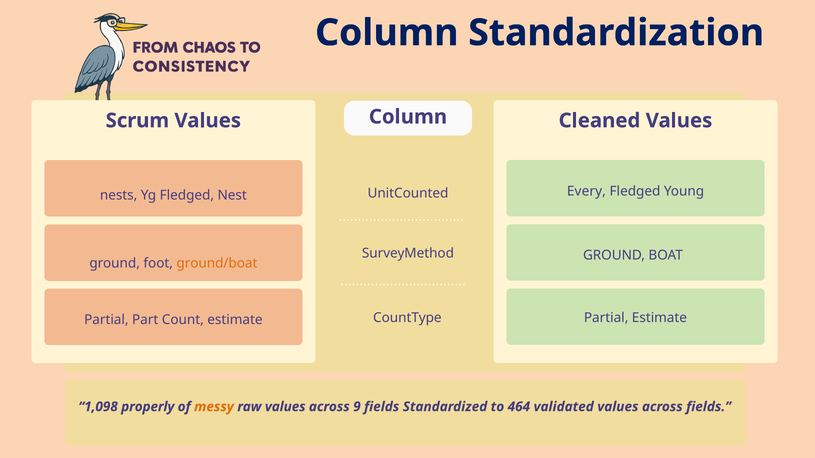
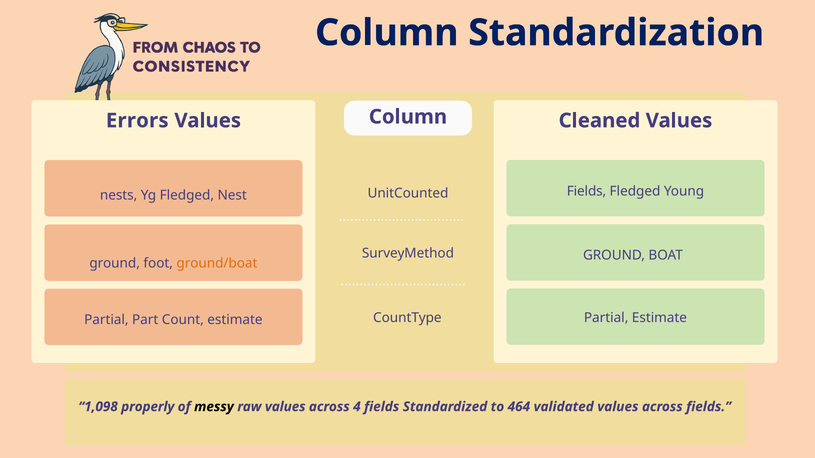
Scrum: Scrum -> Errors
Every at (586, 191): Every -> Fields
messy colour: orange -> black
9: 9 -> 4
